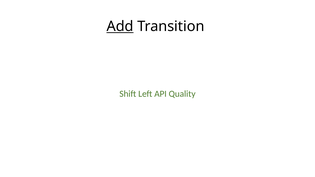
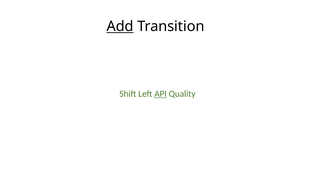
API underline: none -> present
